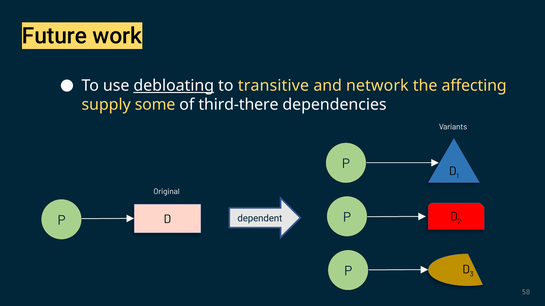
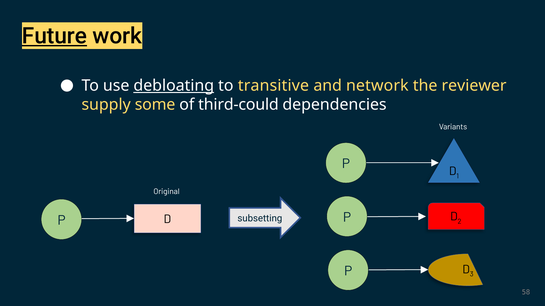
Future underline: none -> present
affecting: affecting -> reviewer
third-there: third-there -> third-could
dependent: dependent -> subsetting
